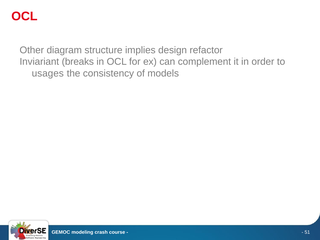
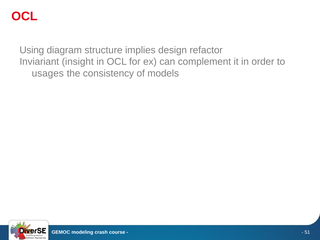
Other: Other -> Using
breaks: breaks -> insight
